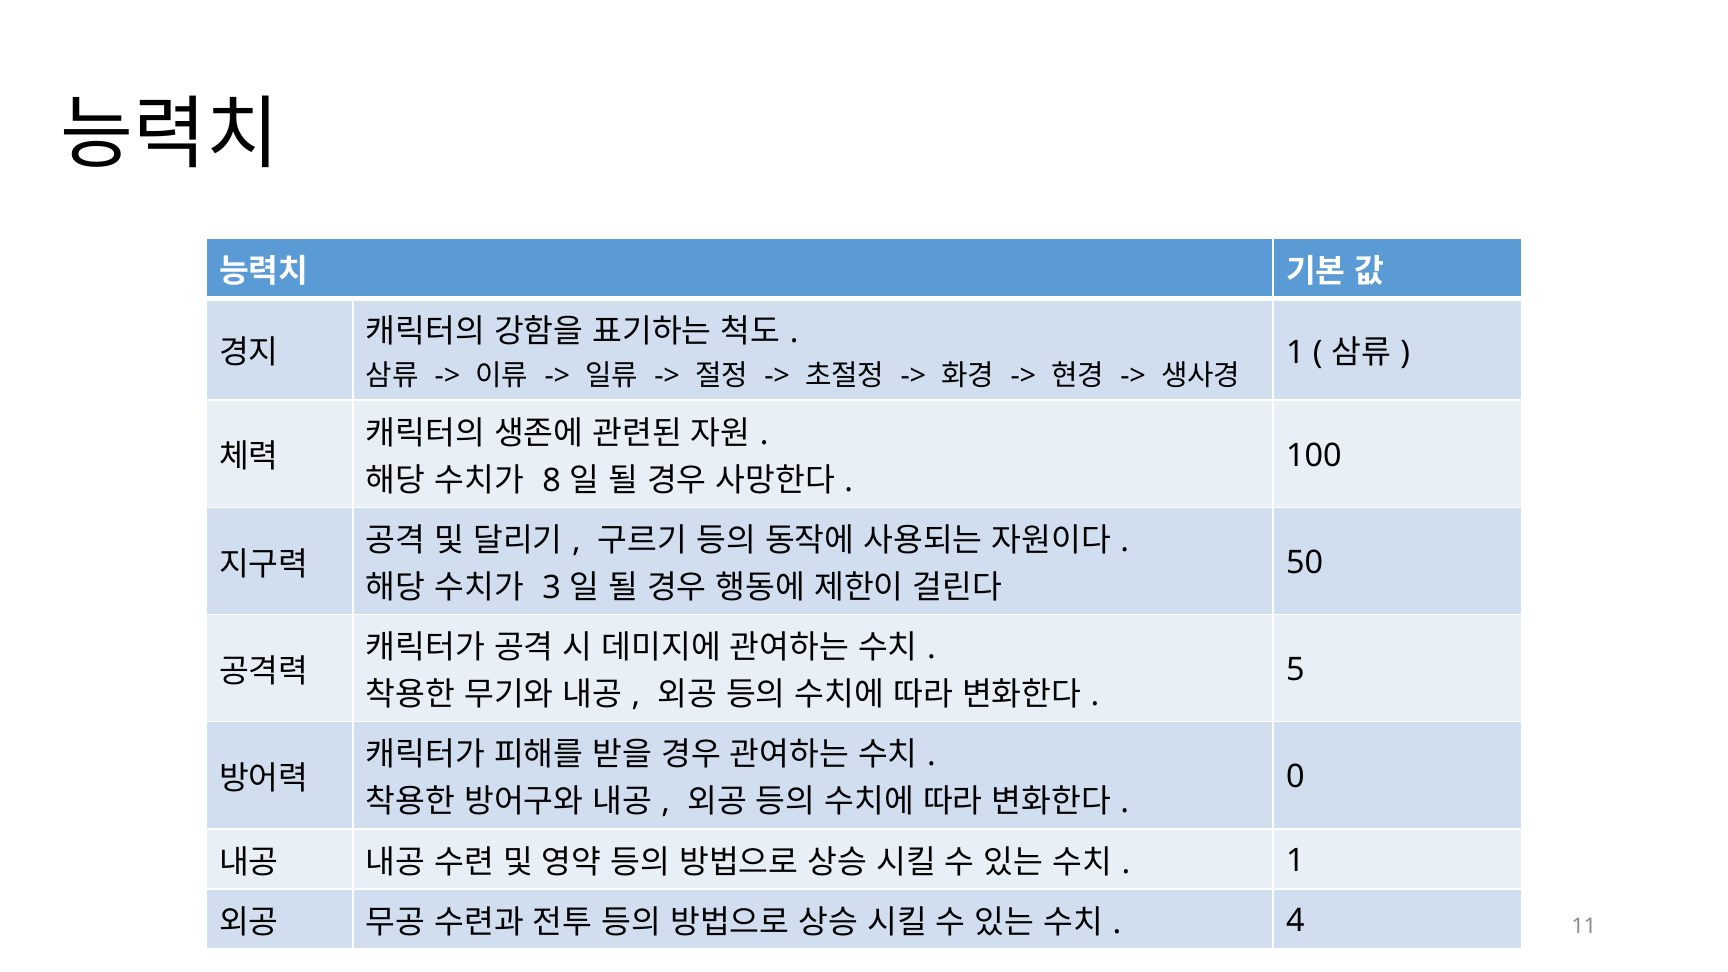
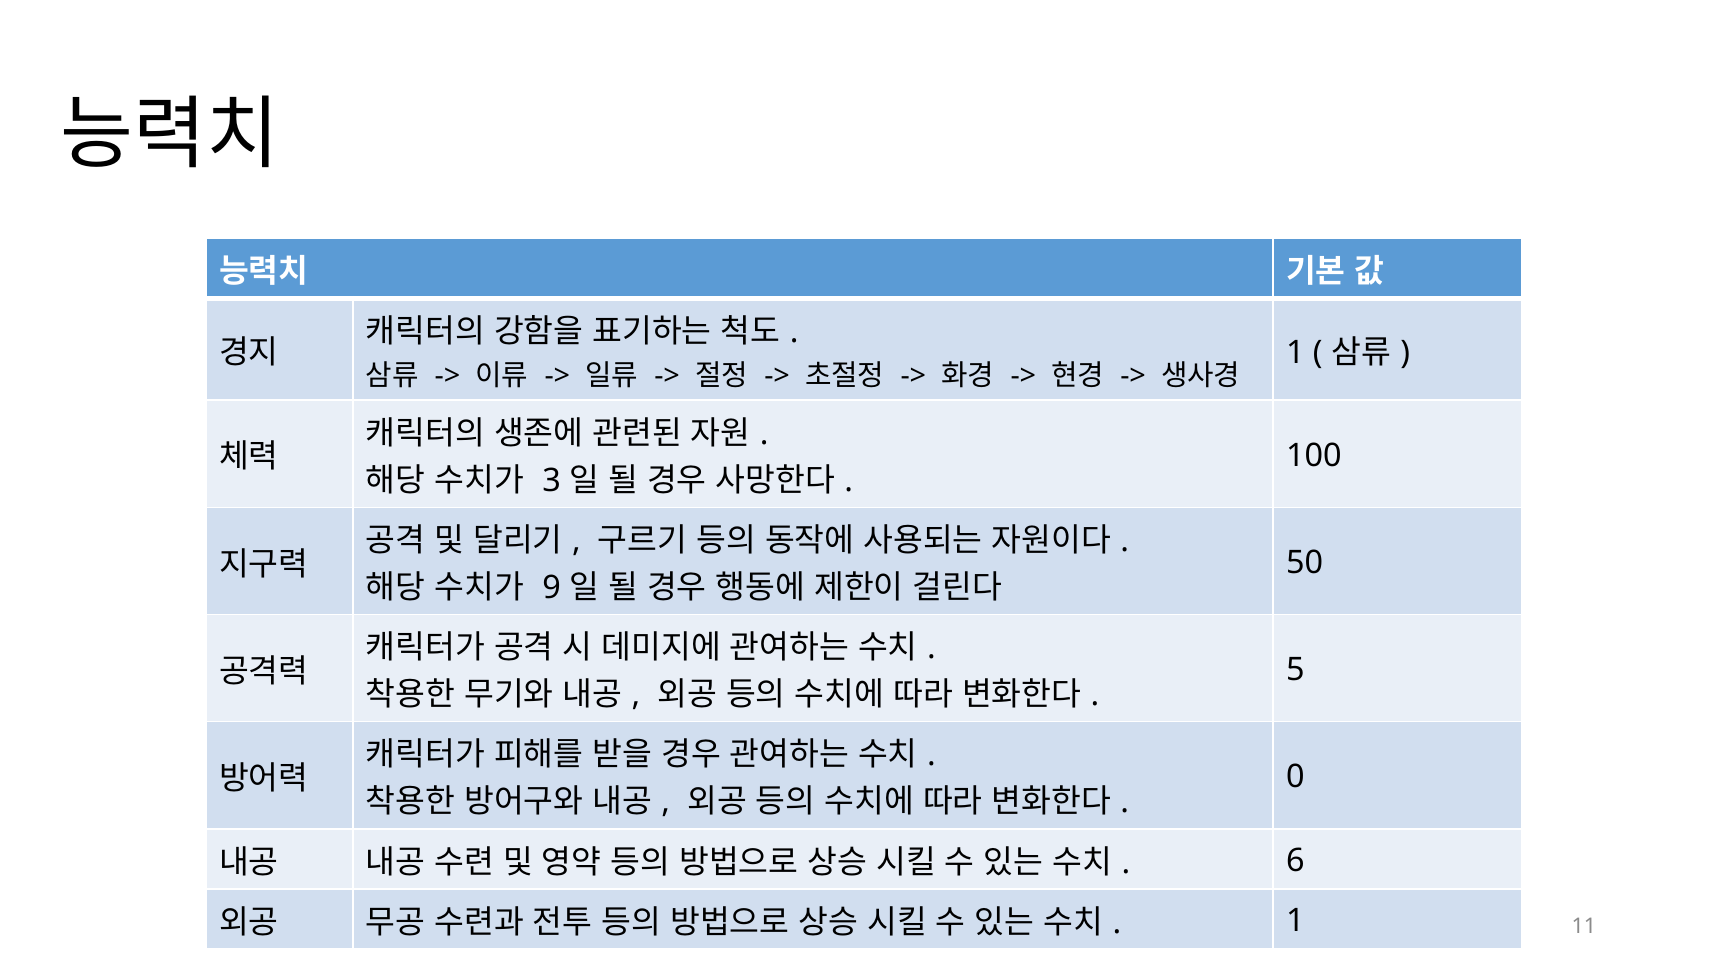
8: 8 -> 3
3: 3 -> 9
1 at (1295, 861): 1 -> 6
4 at (1295, 921): 4 -> 1
